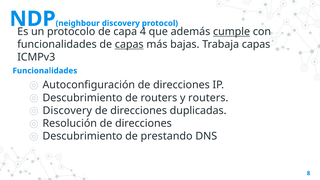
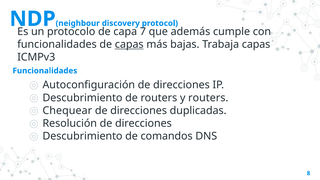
4: 4 -> 7
cumple underline: present -> none
Discovery at (67, 111): Discovery -> Chequear
prestando: prestando -> comandos
